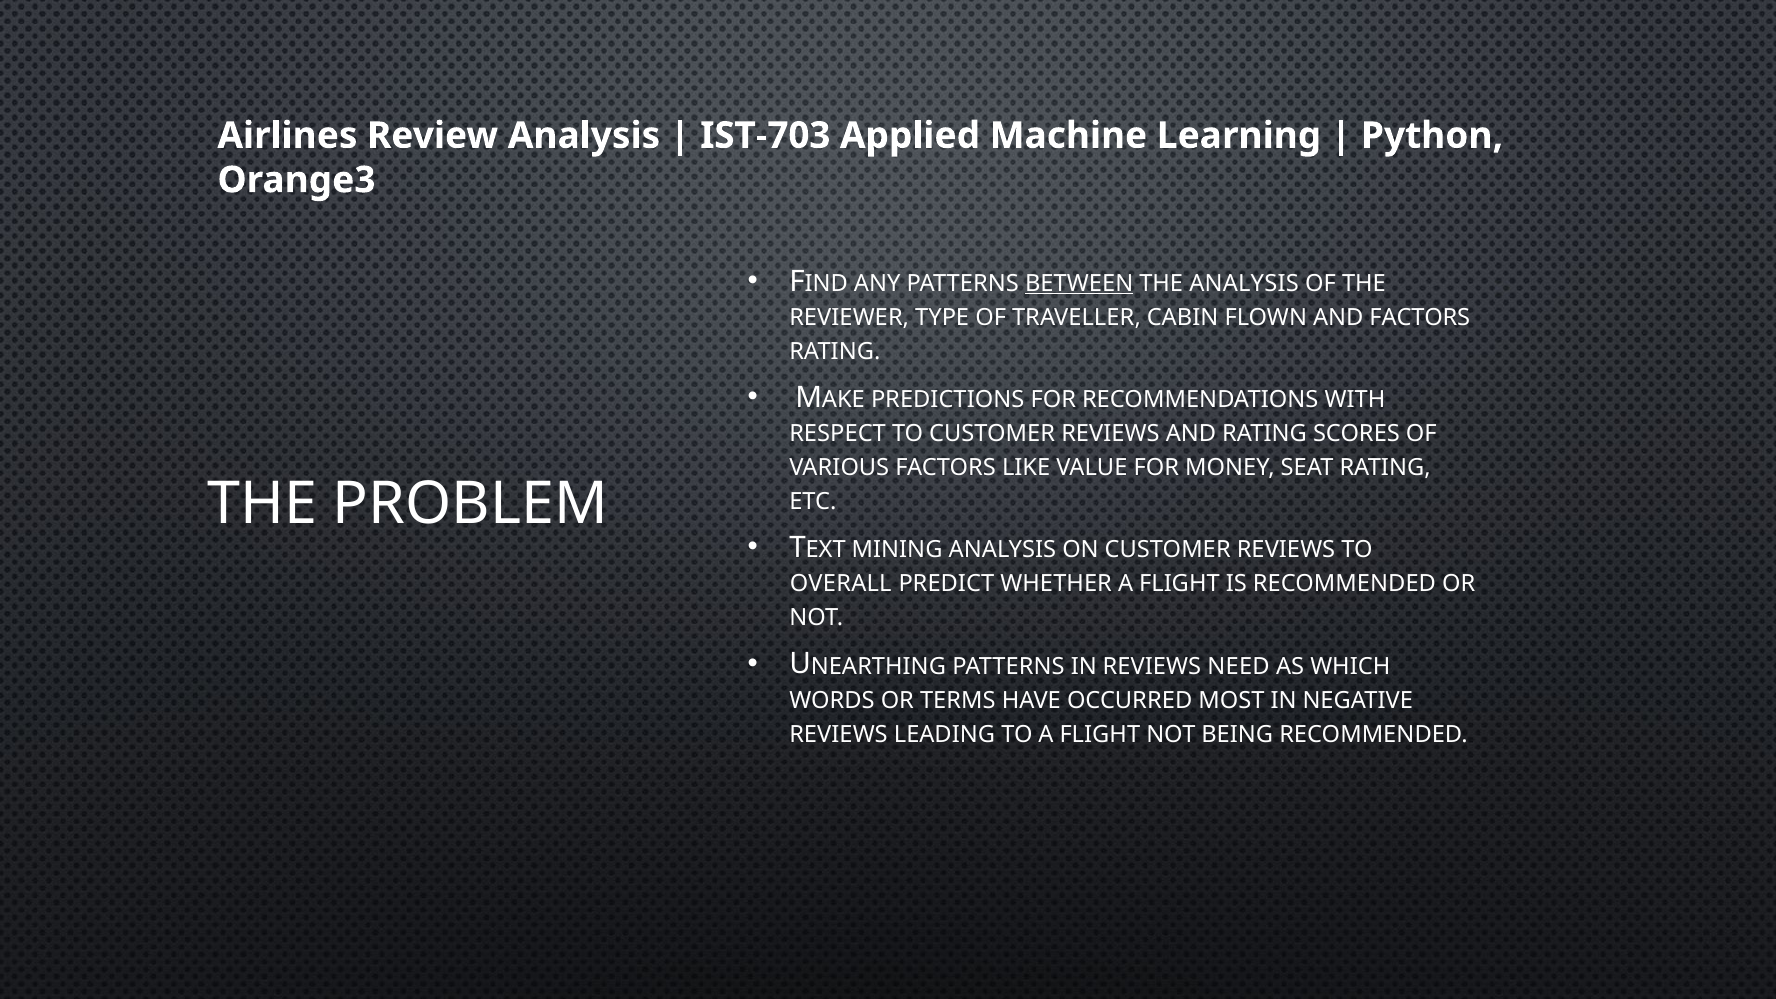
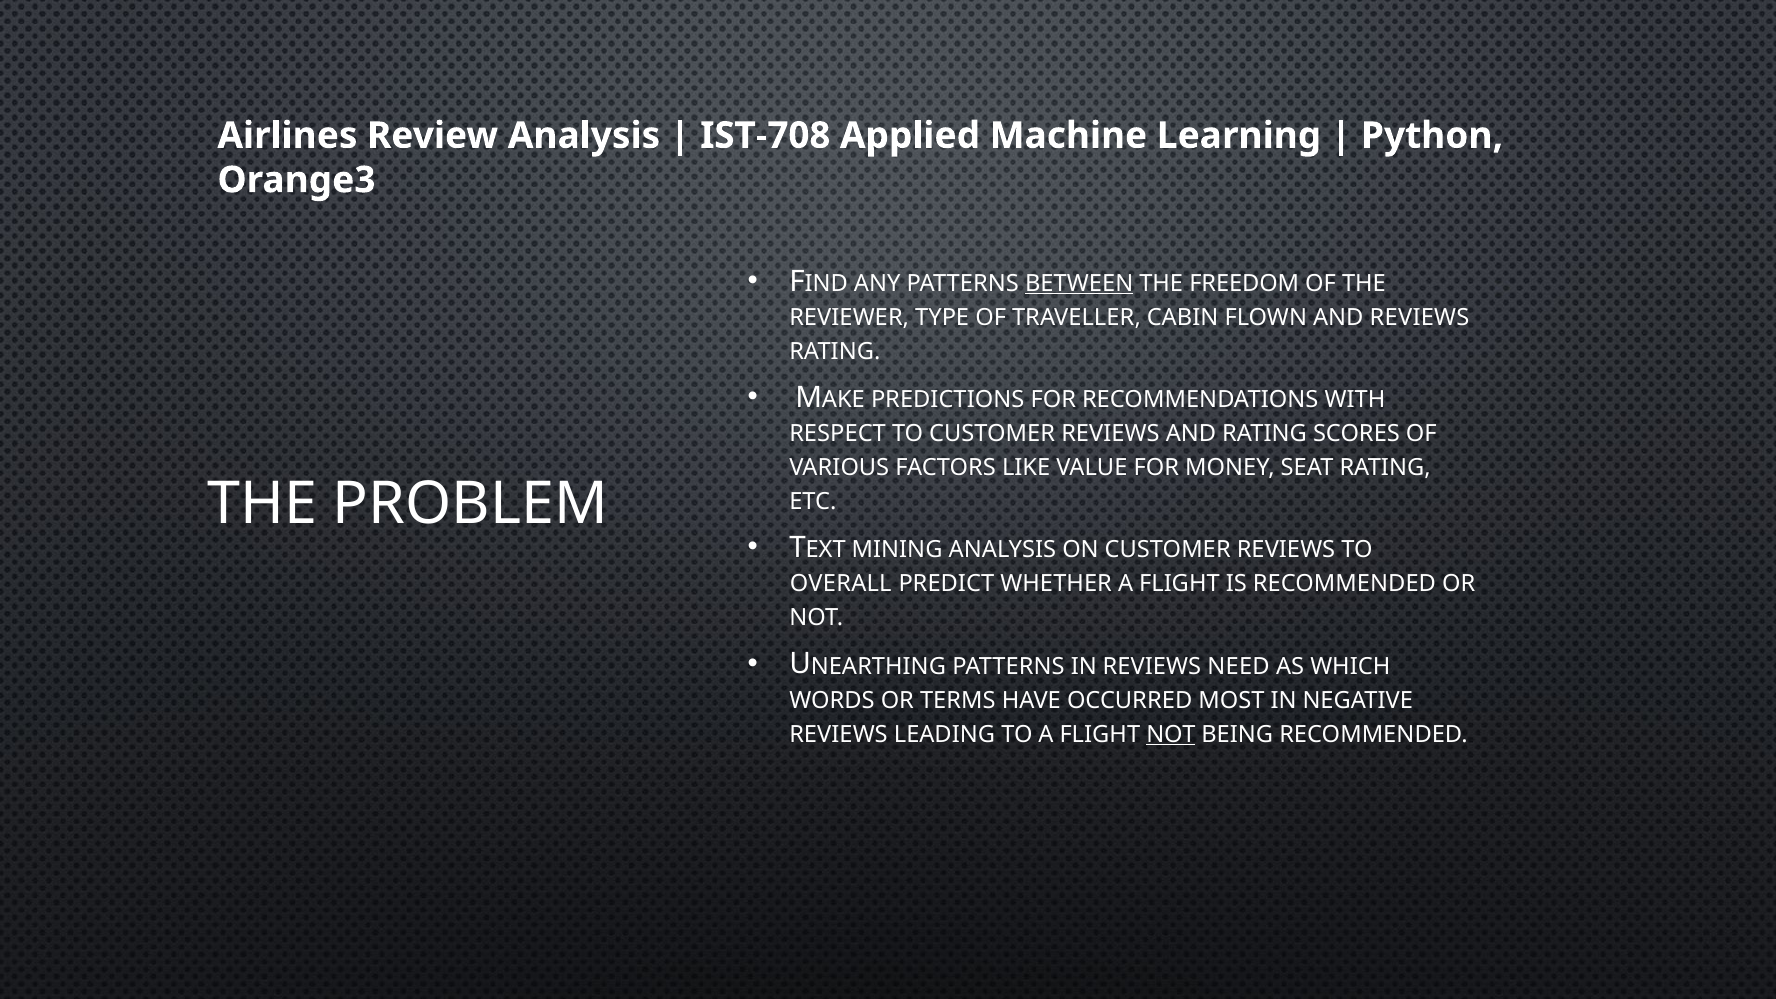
IST-703: IST-703 -> IST-708
THE ANALYSIS: ANALYSIS -> FREEDOM
AND FACTORS: FACTORS -> REVIEWS
NOT at (1171, 734) underline: none -> present
